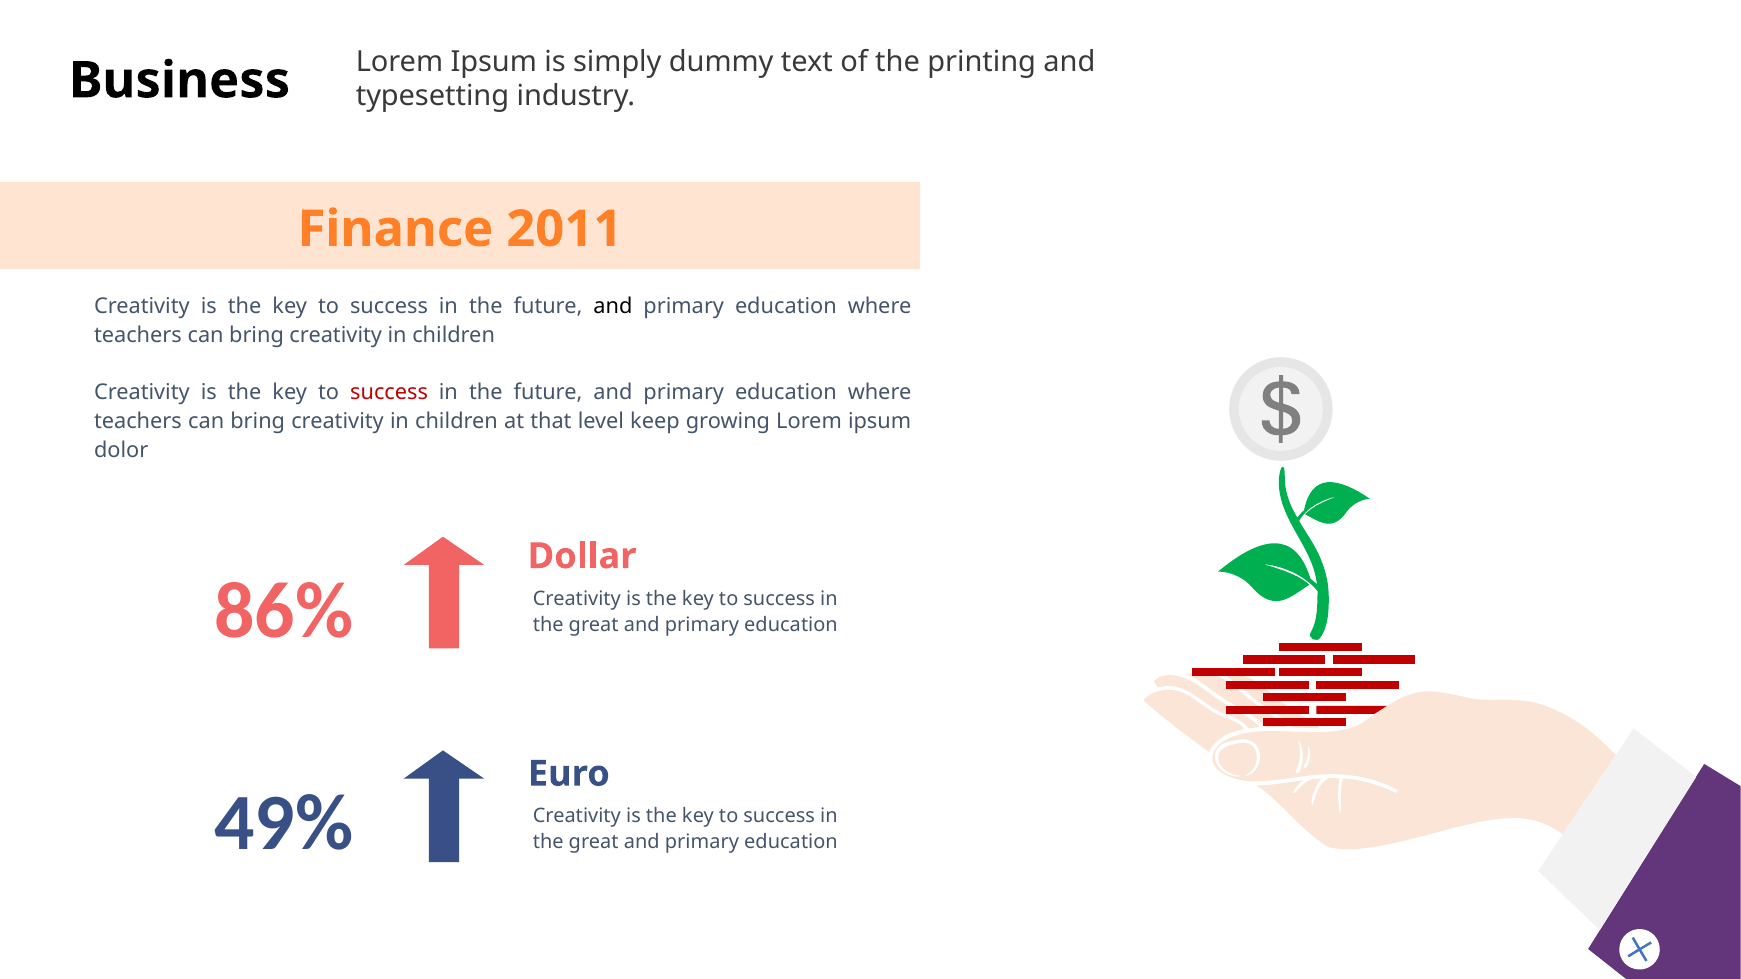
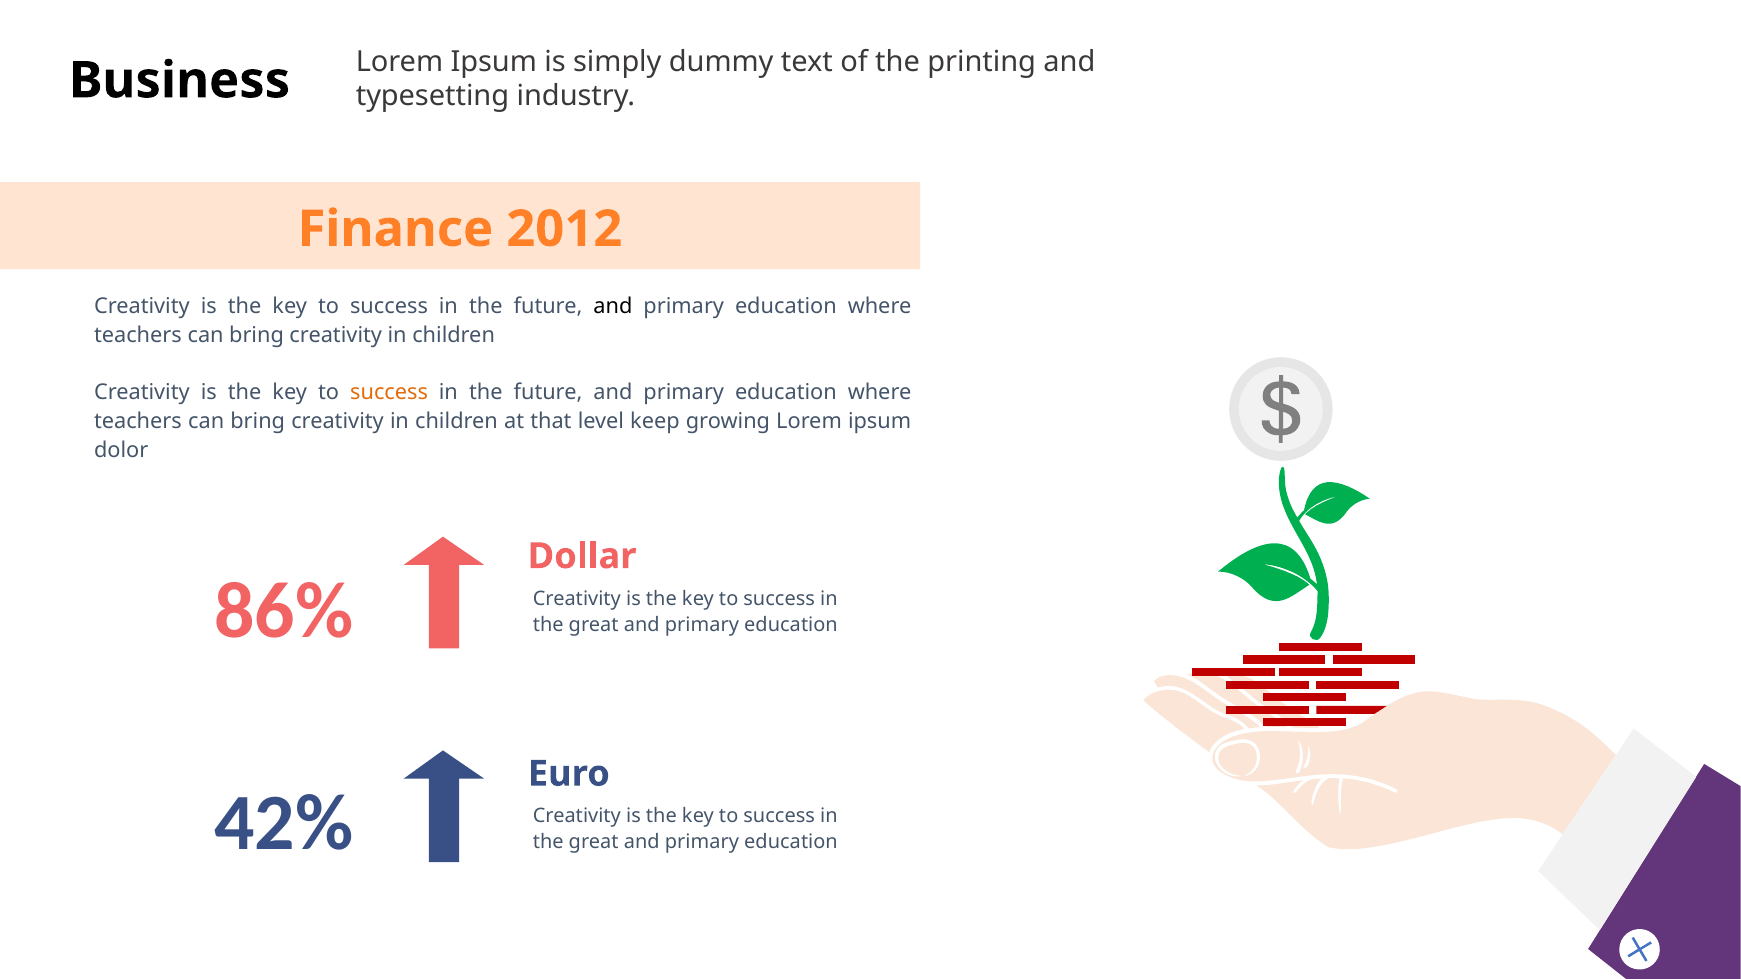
2011: 2011 -> 2012
success at (389, 393) colour: red -> orange
49%: 49% -> 42%
